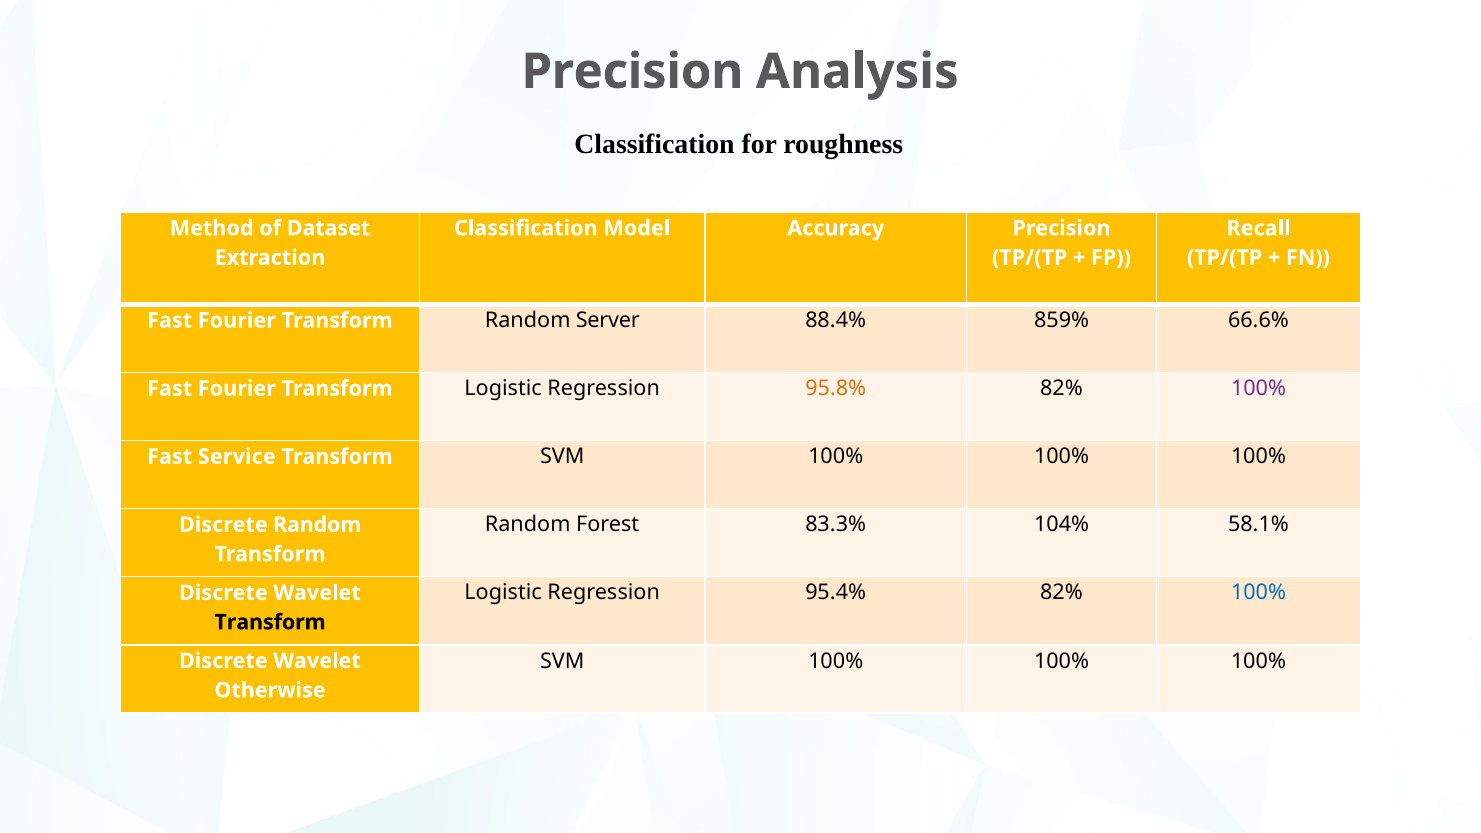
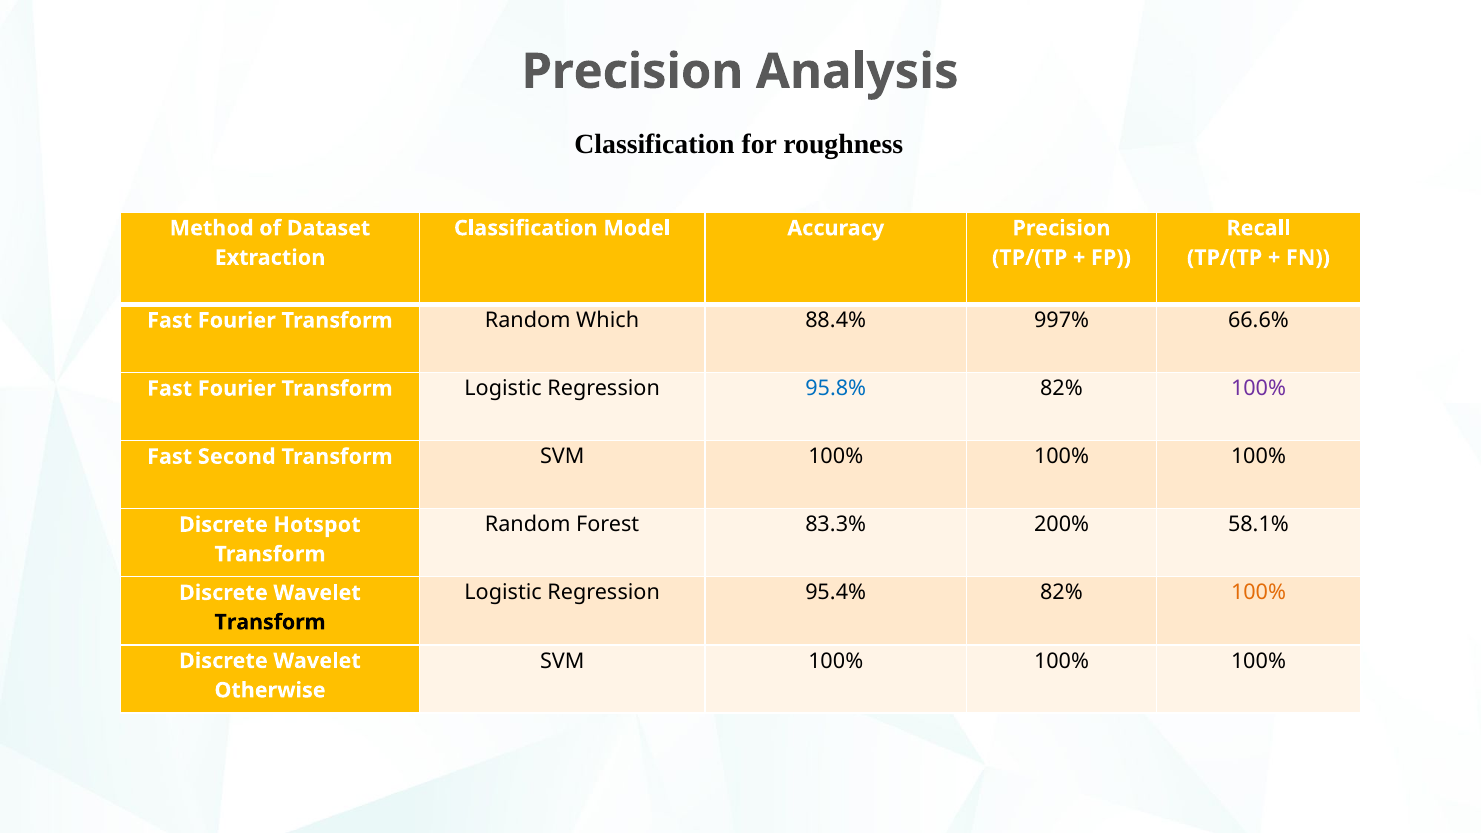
Server: Server -> Which
859%: 859% -> 997%
95.8% colour: orange -> blue
Service: Service -> Second
104%: 104% -> 200%
Discrete Random: Random -> Hotspot
100% at (1259, 593) colour: blue -> orange
